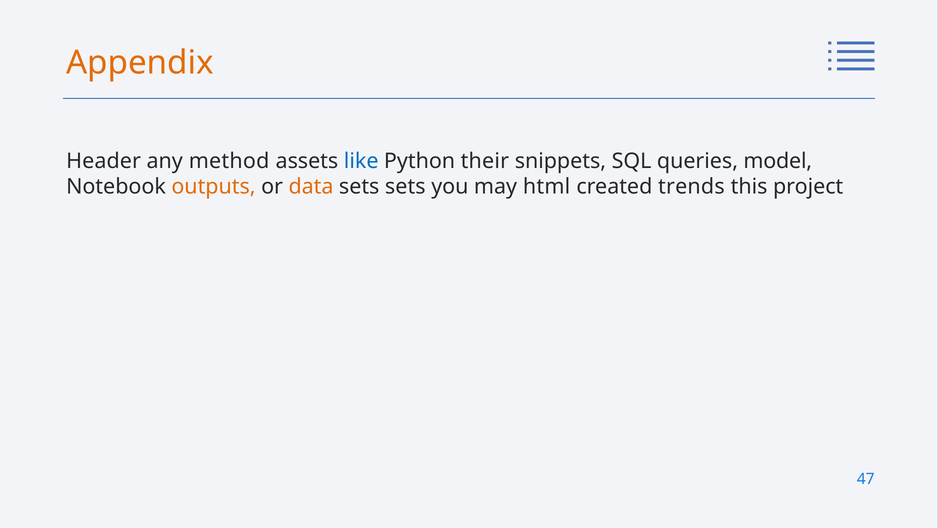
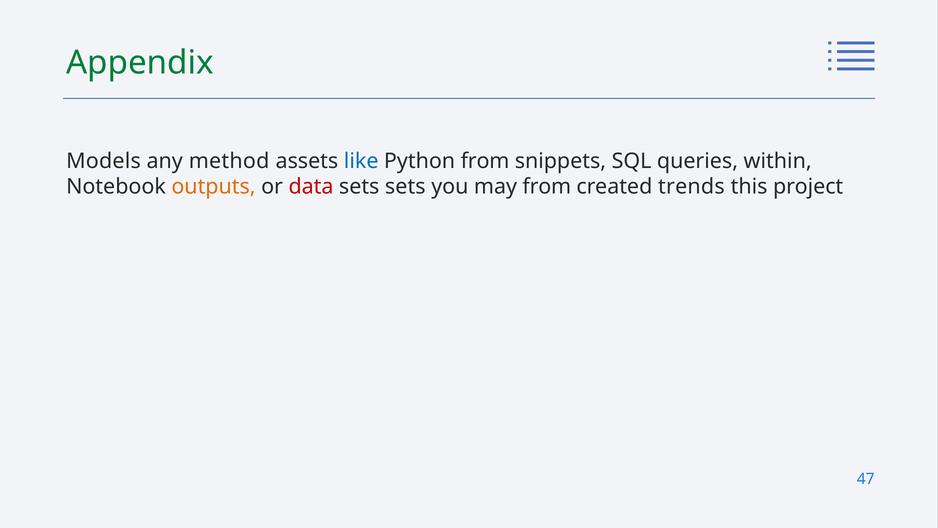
Appendix colour: orange -> green
Header: Header -> Models
Python their: their -> from
model: model -> within
data colour: orange -> red
may html: html -> from
